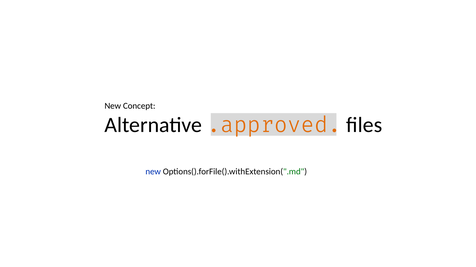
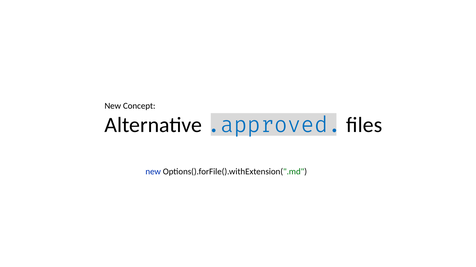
.approved colour: orange -> blue
